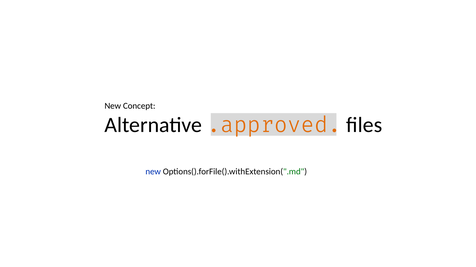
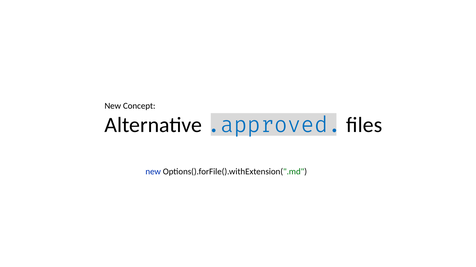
.approved colour: orange -> blue
